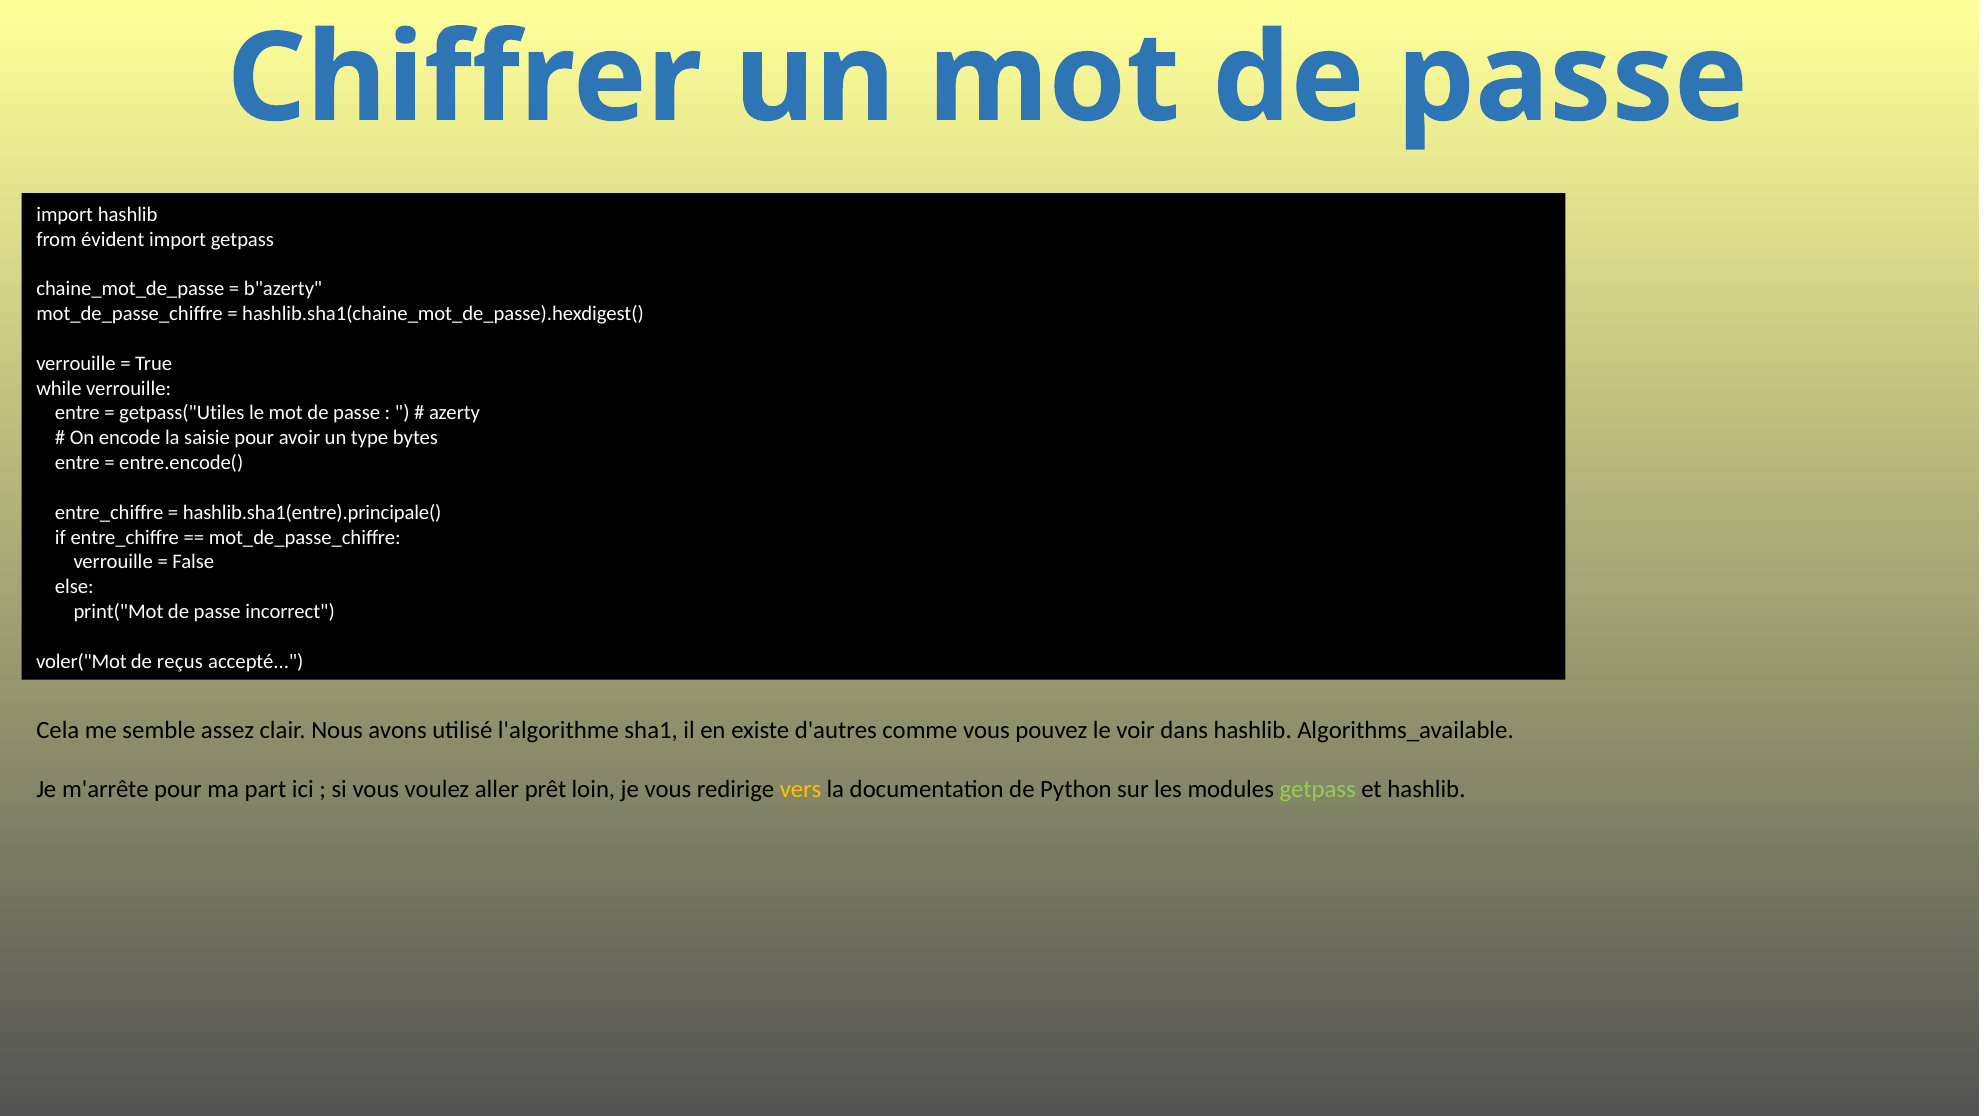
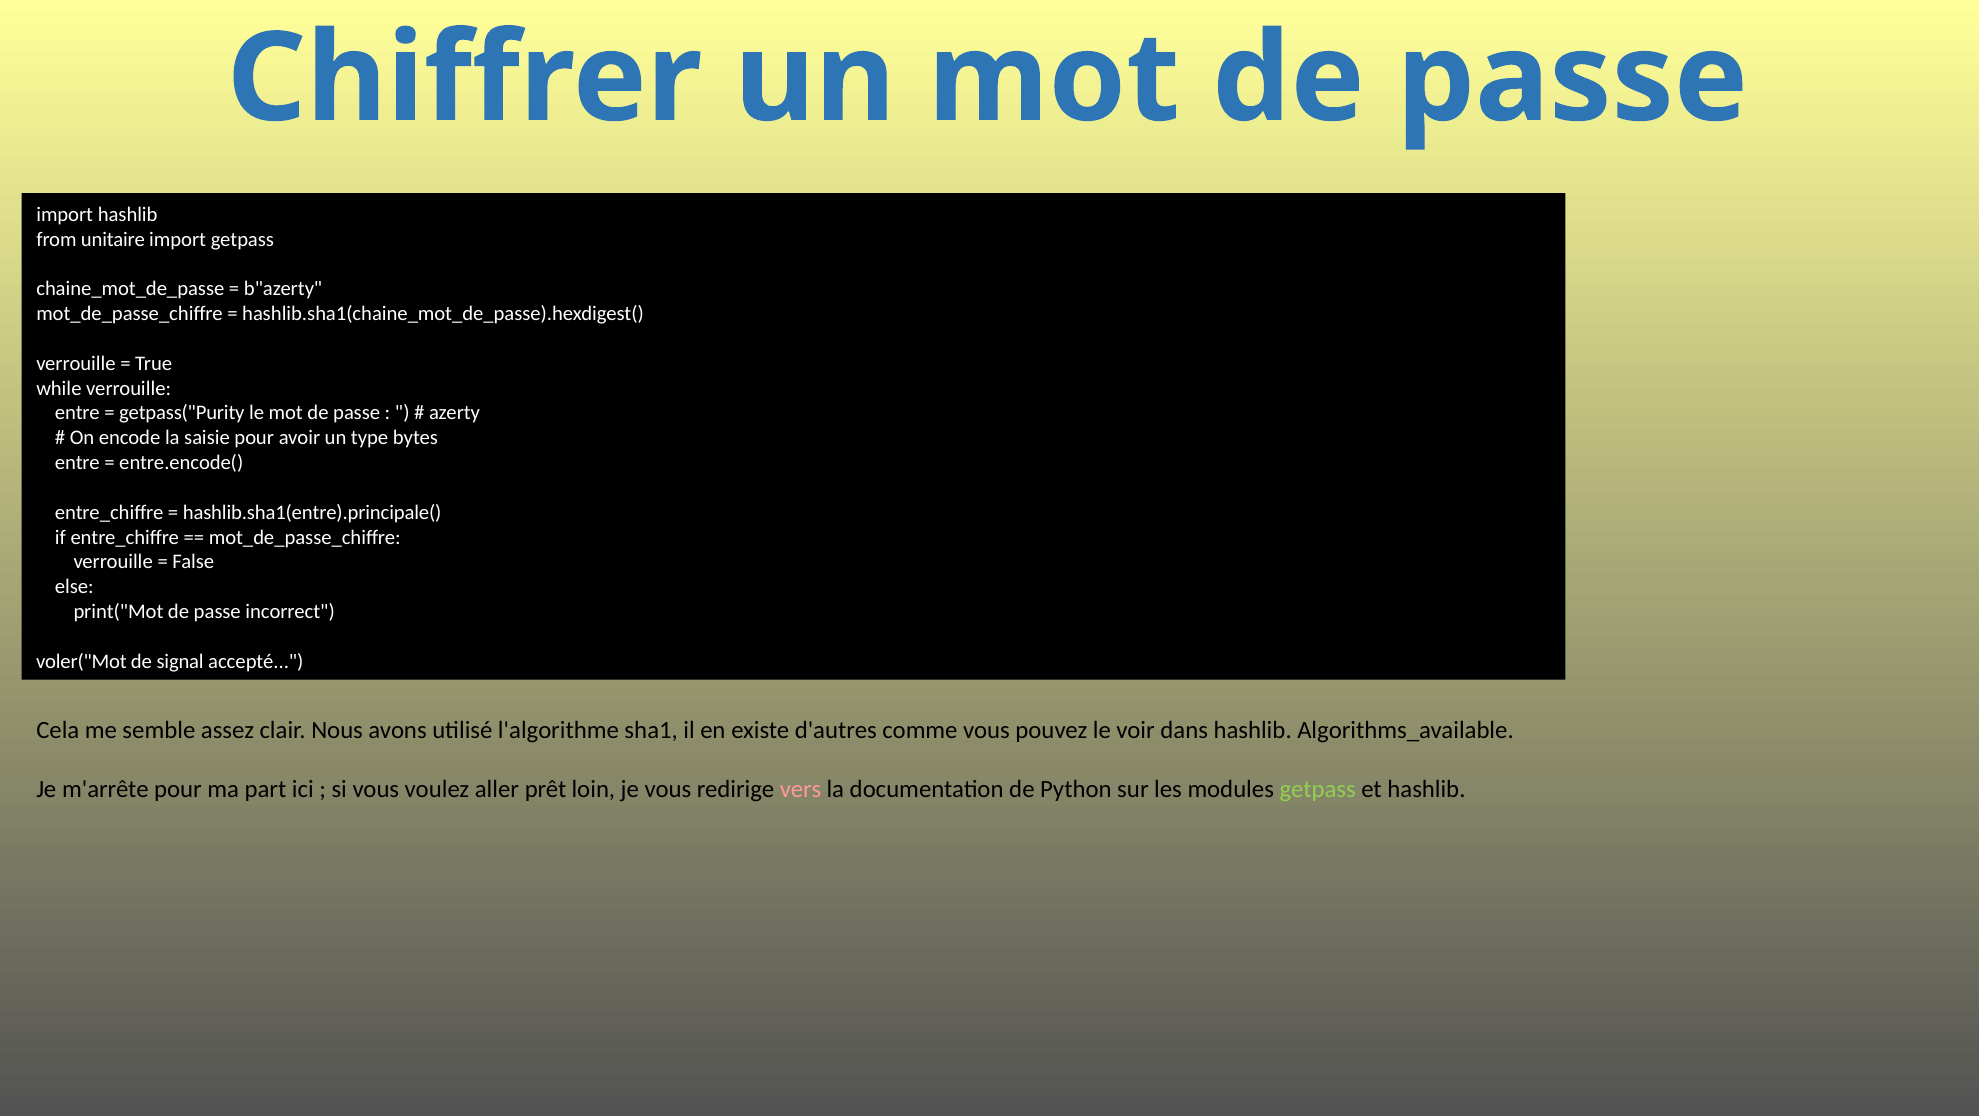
évident: évident -> unitaire
getpass("Utiles: getpass("Utiles -> getpass("Purity
reçus: reçus -> signal
vers colour: yellow -> pink
